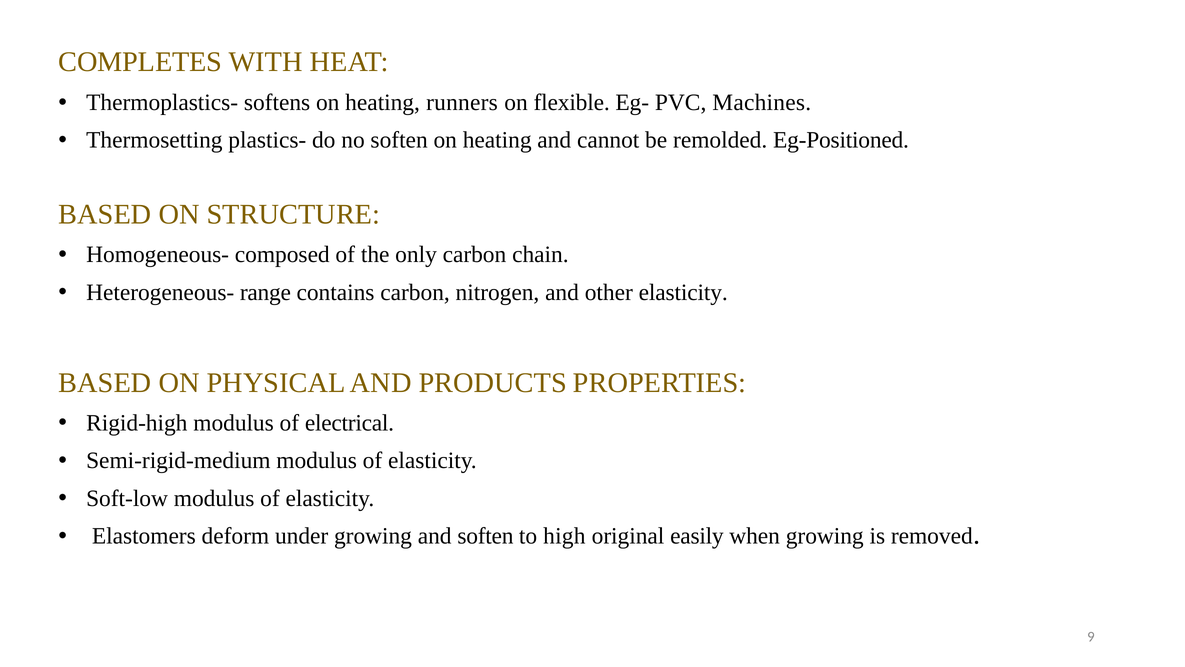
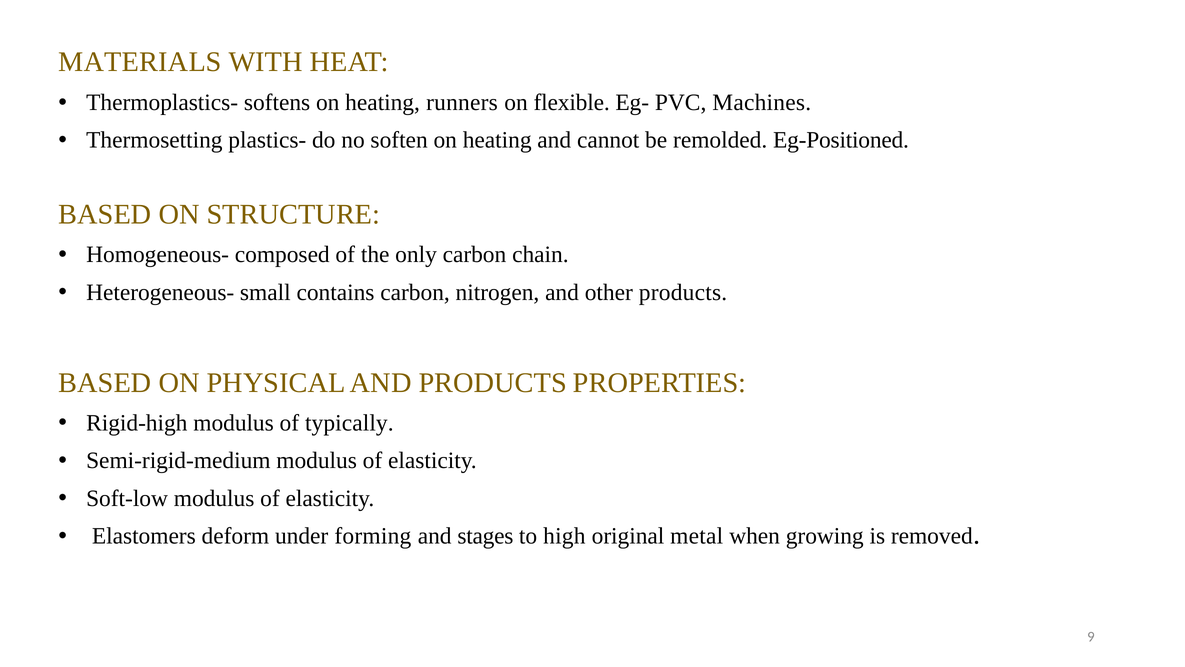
COMPLETES: COMPLETES -> MATERIALS
range: range -> small
other elasticity: elasticity -> products
electrical: electrical -> typically
under growing: growing -> forming
and soften: soften -> stages
easily: easily -> metal
